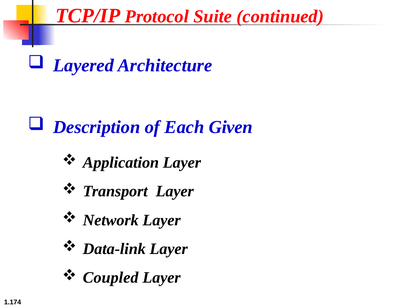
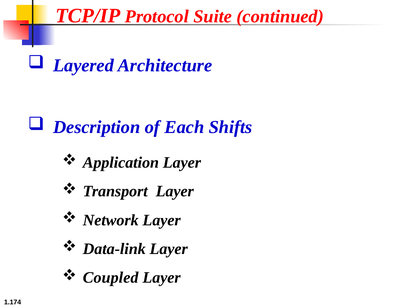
Given: Given -> Shifts
